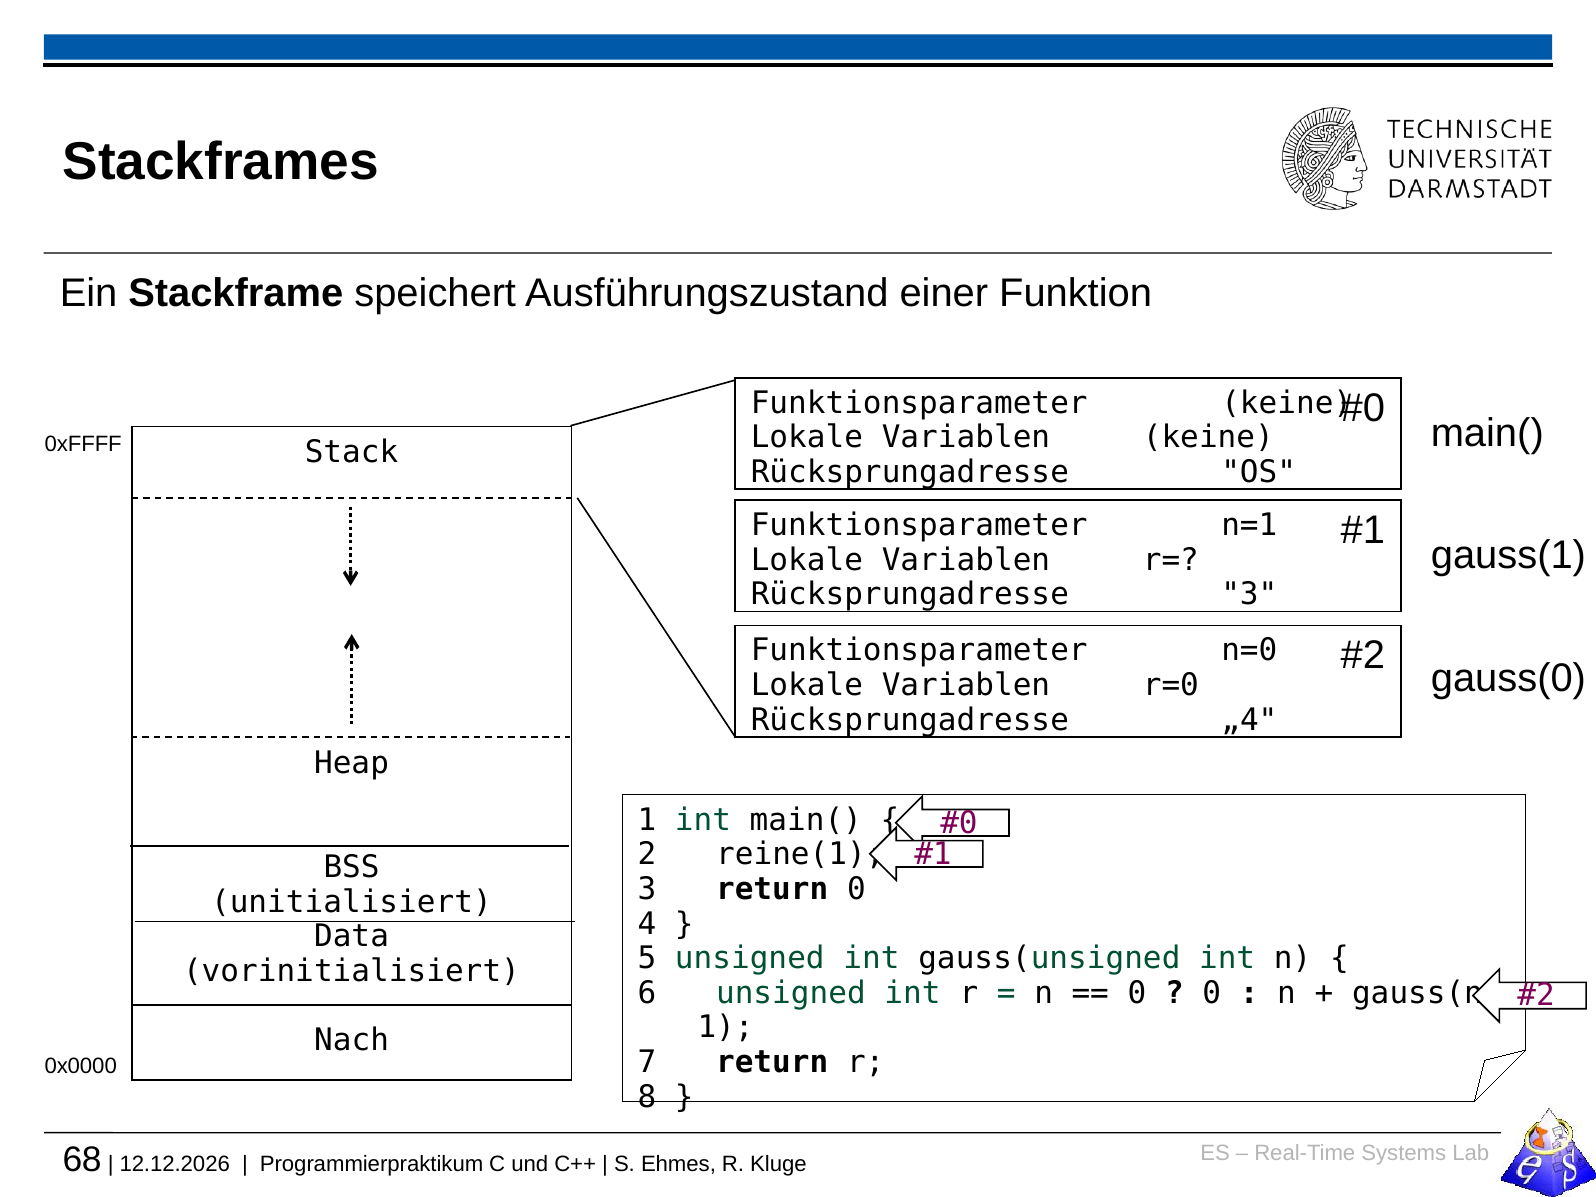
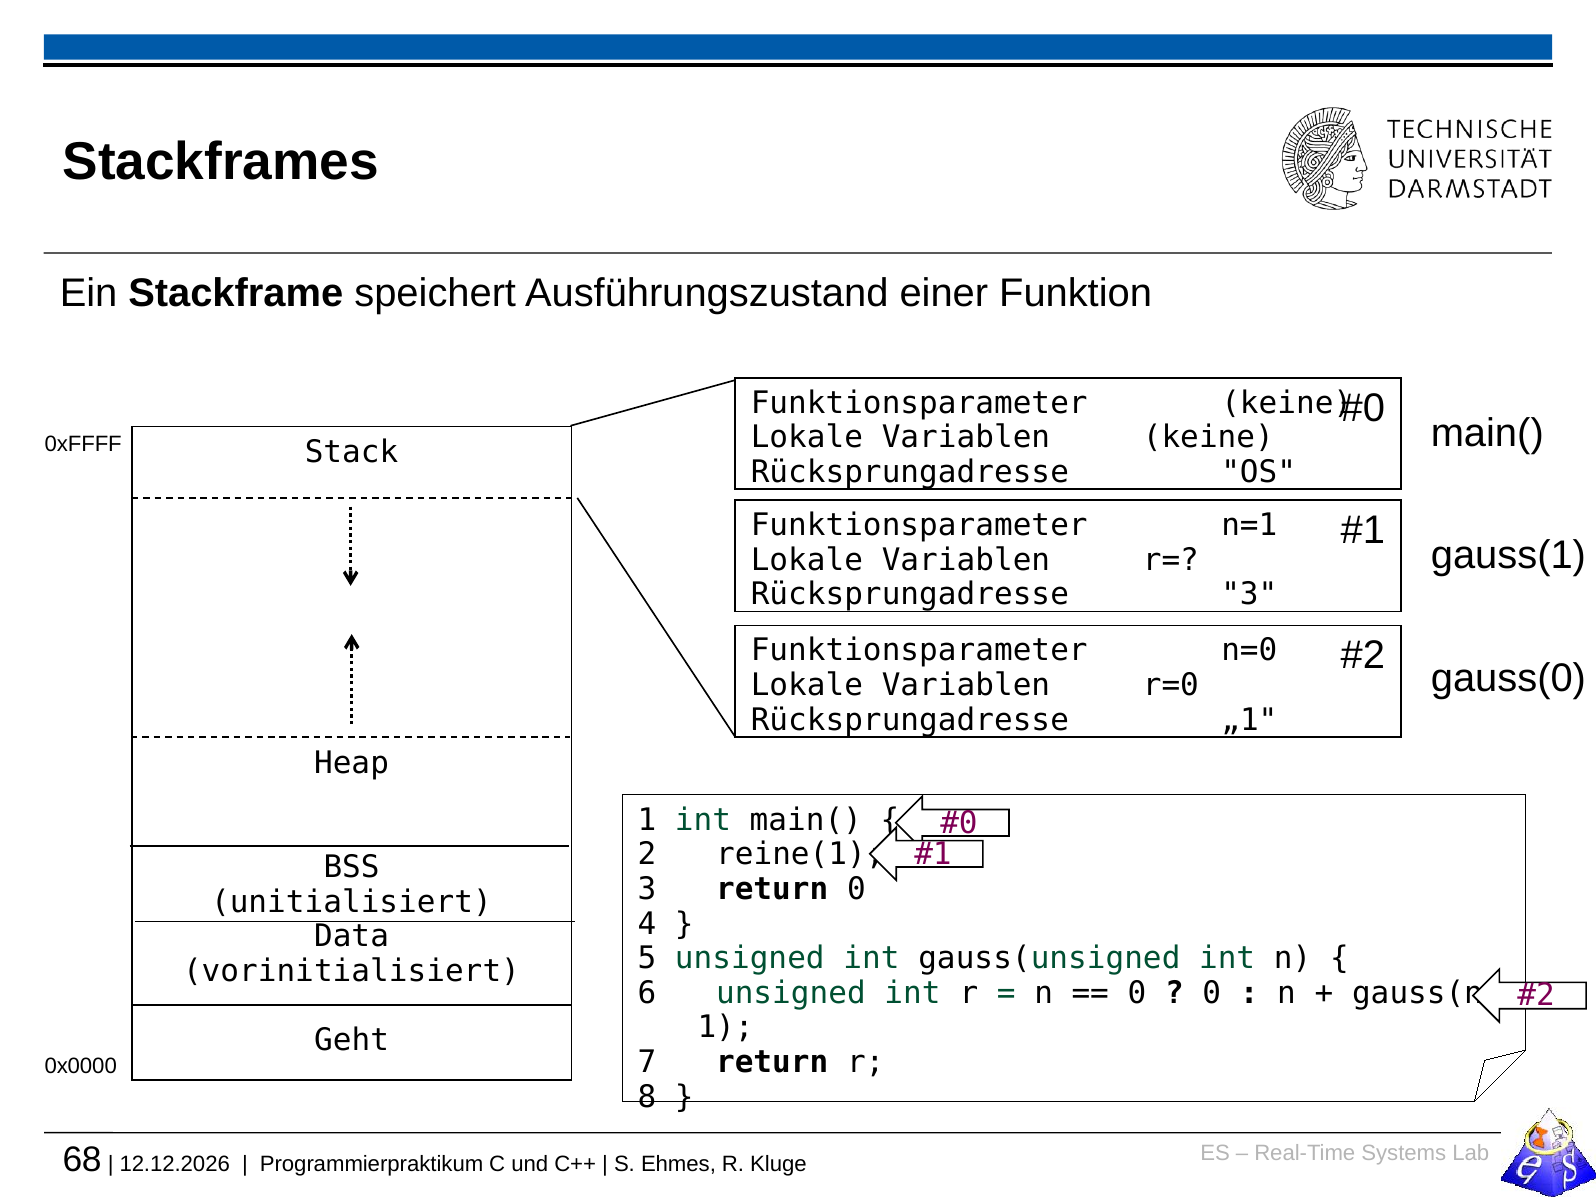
„4: „4 -> „1
Nach: Nach -> Geht
